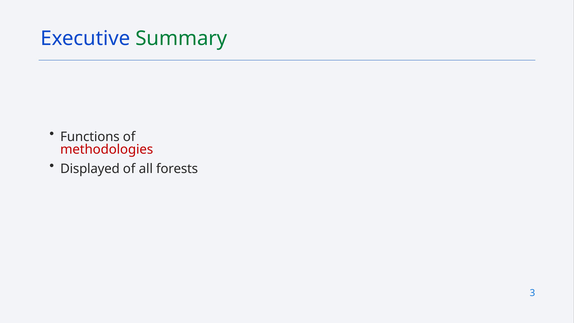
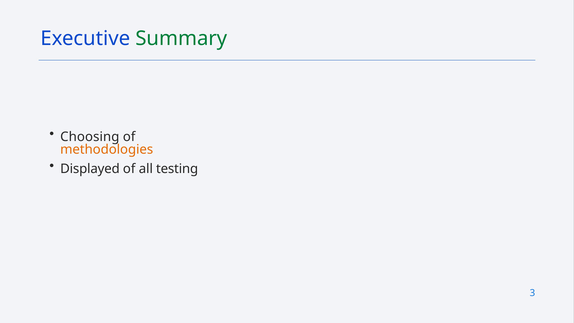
Functions: Functions -> Choosing
methodologies colour: red -> orange
forests: forests -> testing
